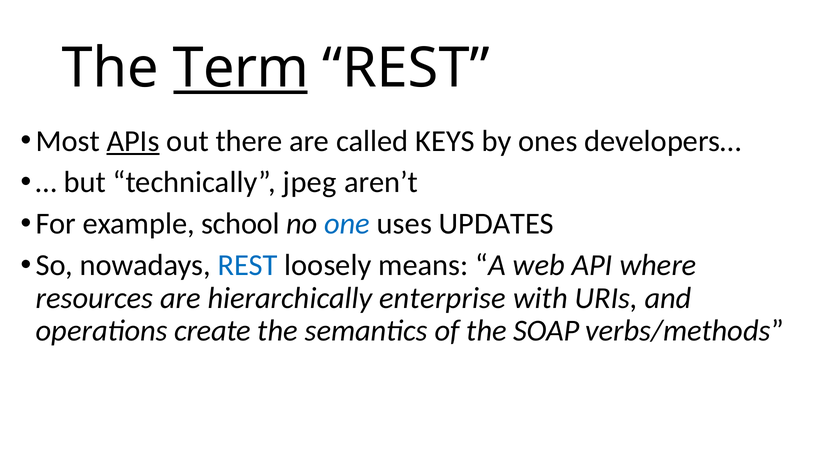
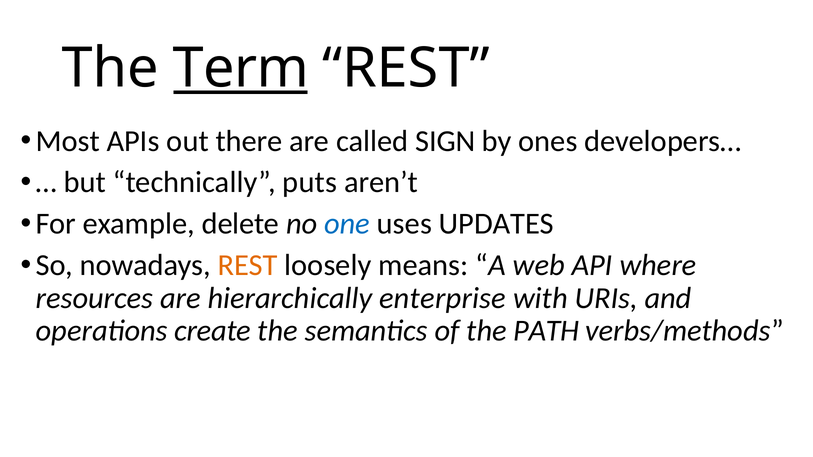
APIs underline: present -> none
KEYS: KEYS -> SIGN
jpeg: jpeg -> puts
school: school -> delete
REST at (248, 265) colour: blue -> orange
SOAP: SOAP -> PATH
